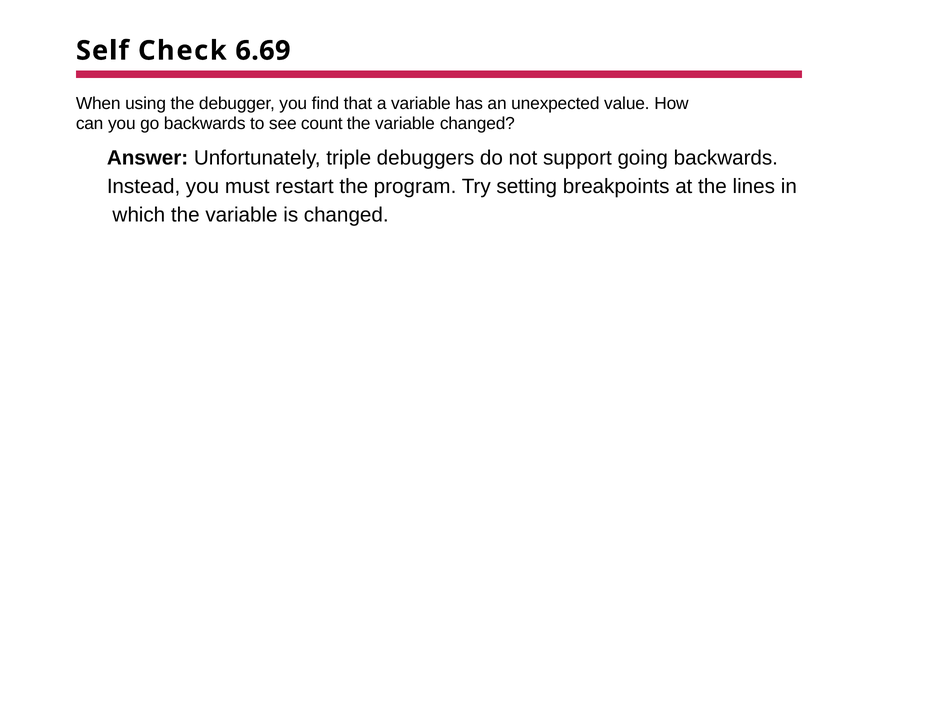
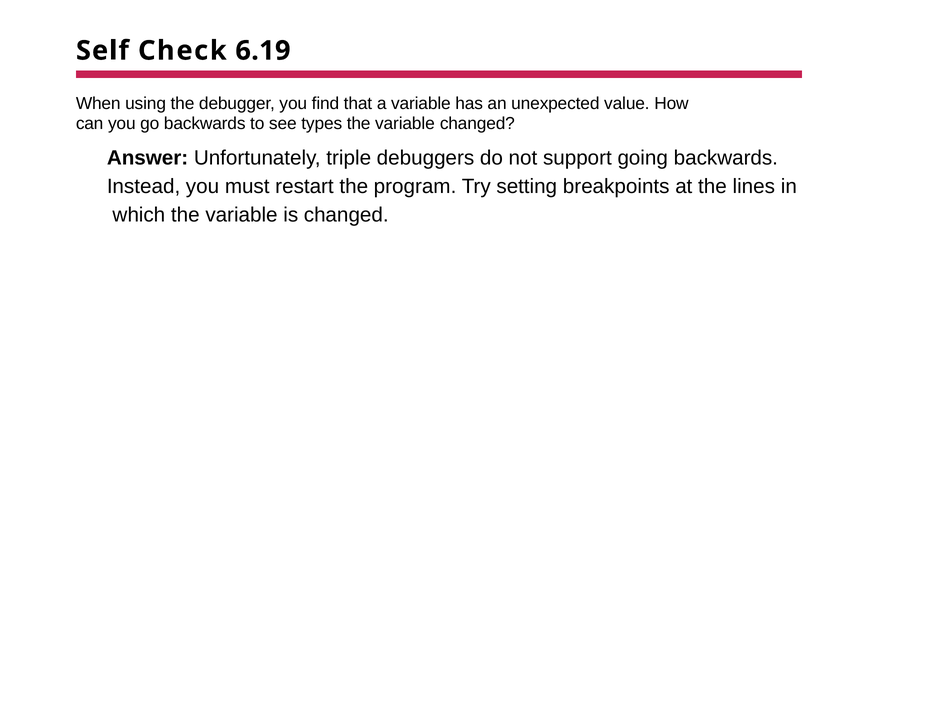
6.69: 6.69 -> 6.19
count: count -> types
